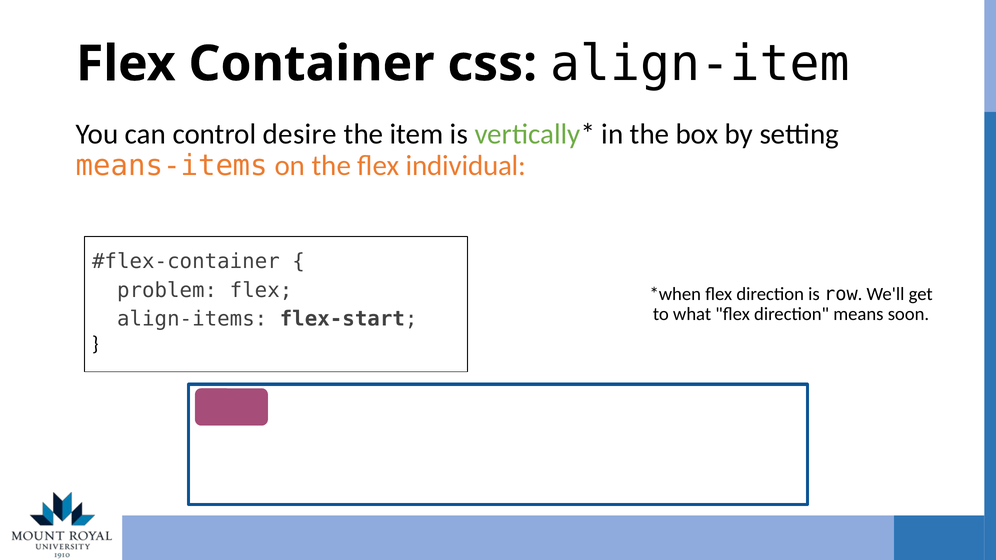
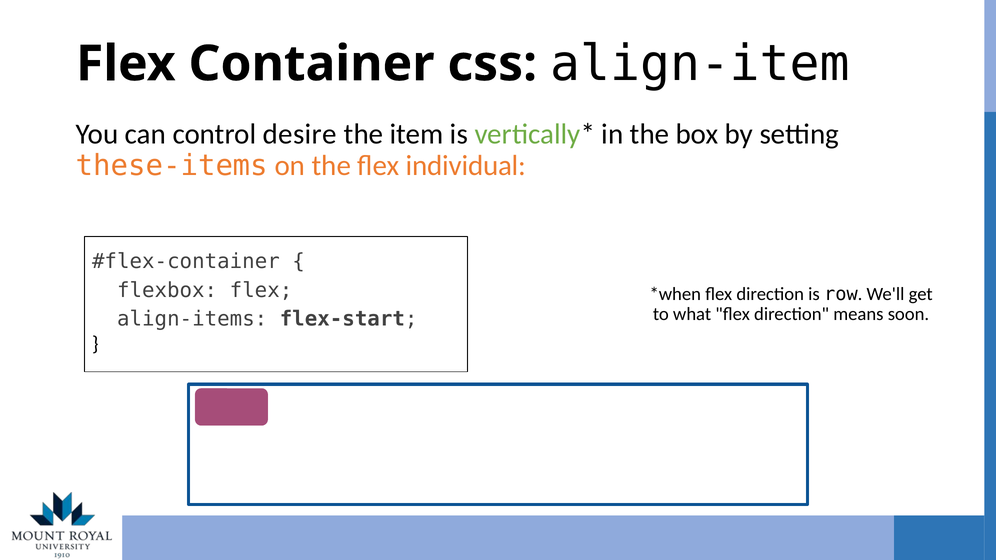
means-items: means-items -> these-items
problem: problem -> flexbox
